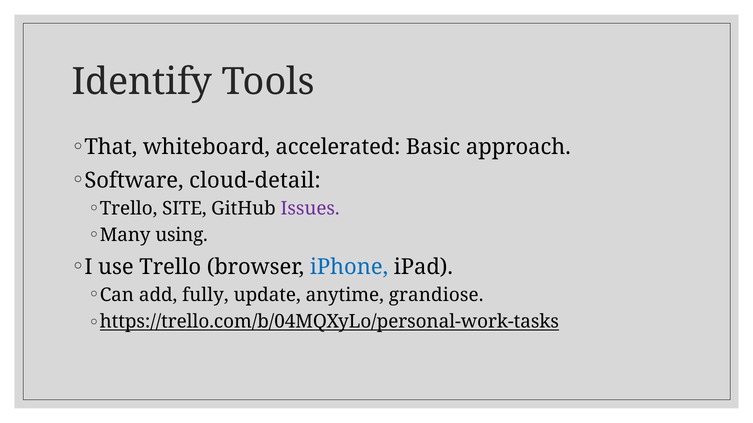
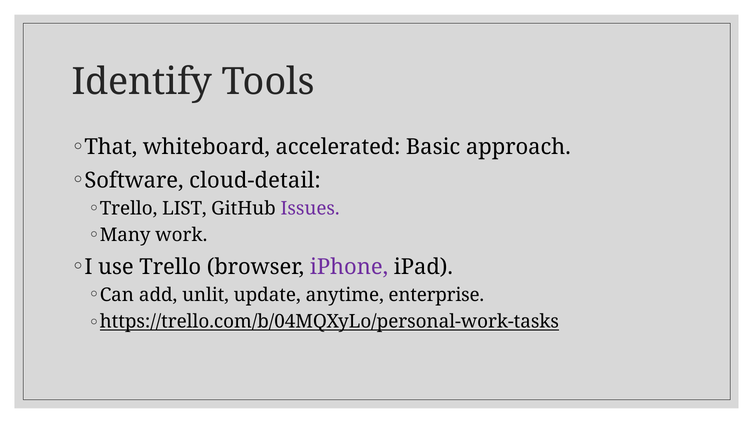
SITE: SITE -> LIST
using: using -> work
iPhone colour: blue -> purple
fully: fully -> unlit
grandiose: grandiose -> enterprise
